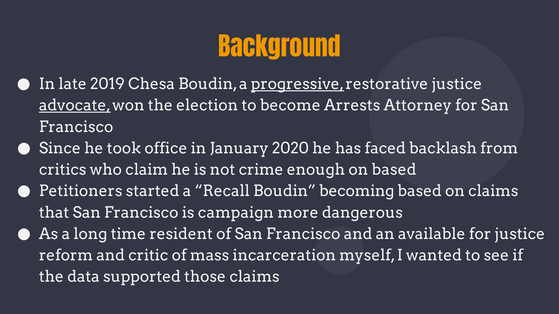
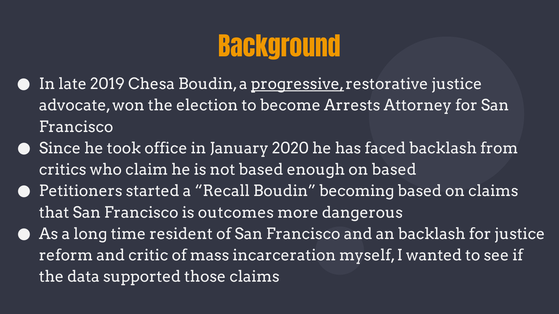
advocate underline: present -> none
not crime: crime -> based
campaign: campaign -> outcomes
an available: available -> backlash
